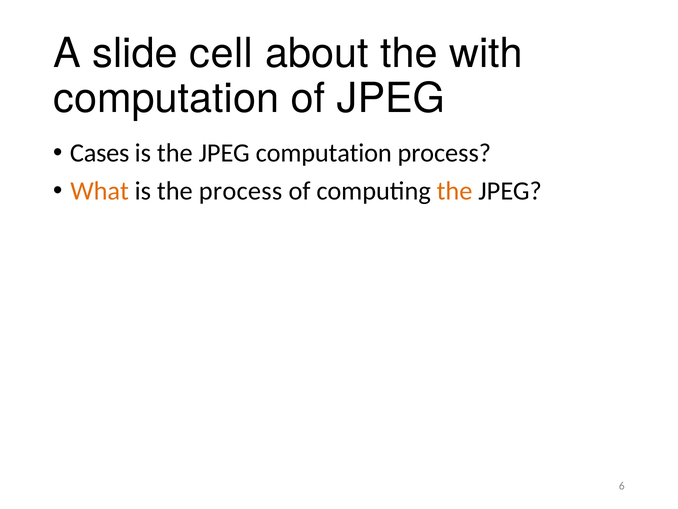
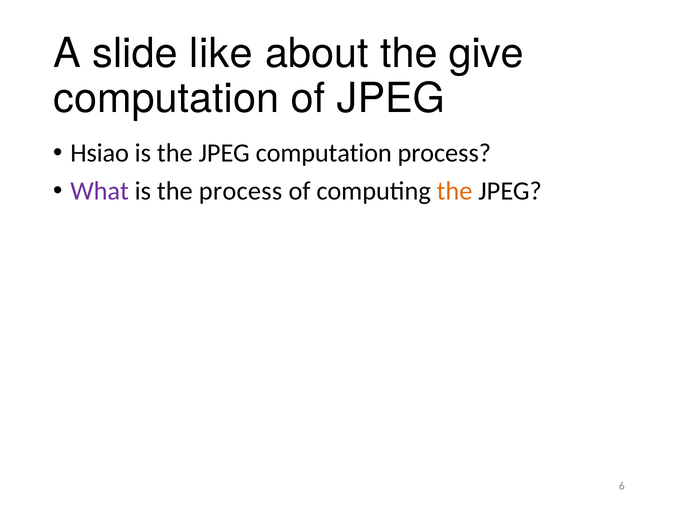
cell: cell -> like
with: with -> give
Cases: Cases -> Hsiao
What colour: orange -> purple
